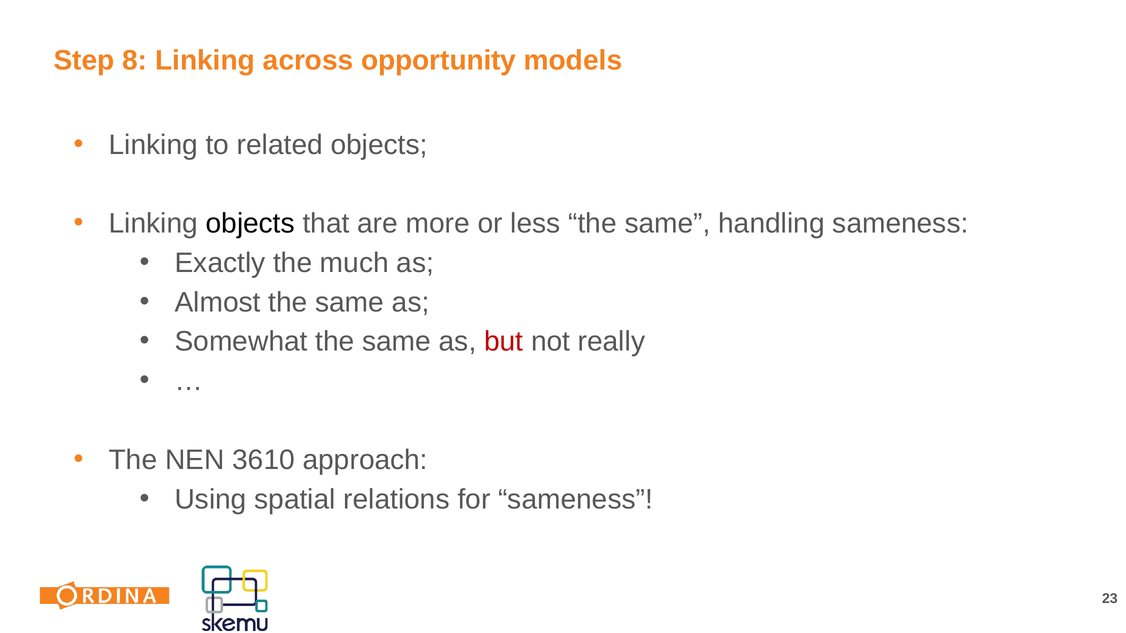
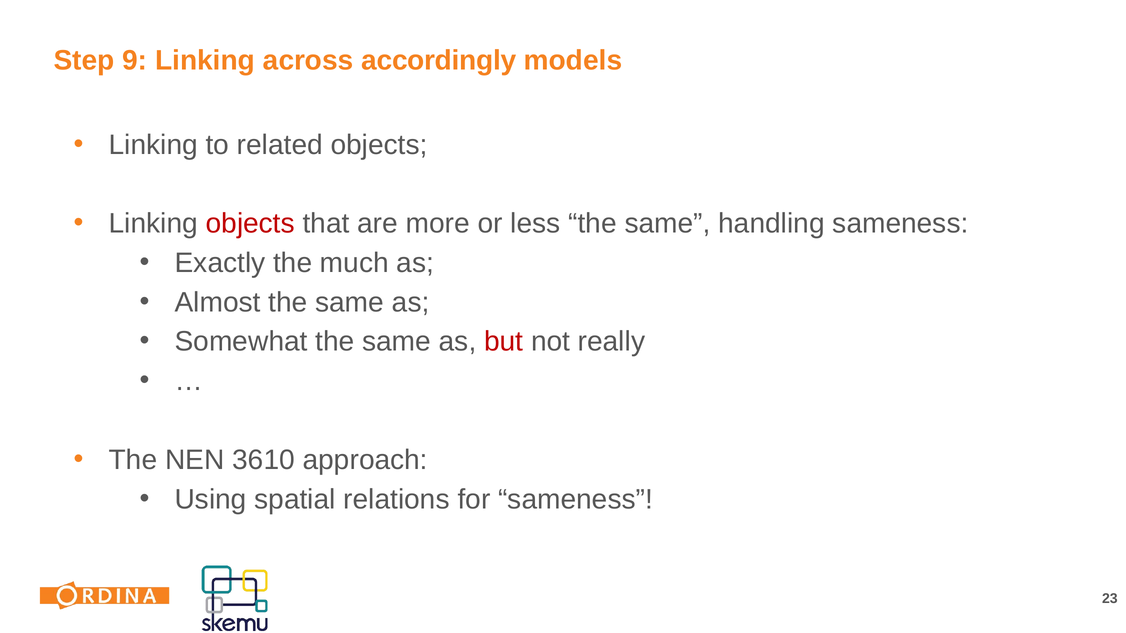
8: 8 -> 9
opportunity: opportunity -> accordingly
objects at (250, 224) colour: black -> red
